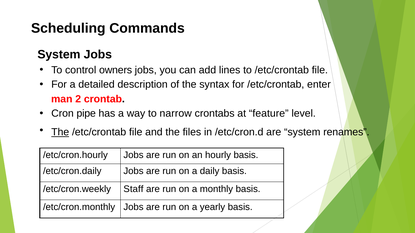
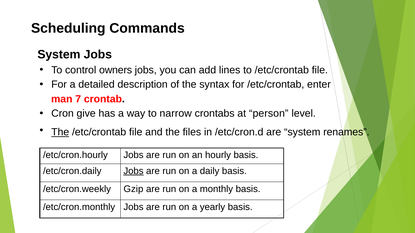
2: 2 -> 7
pipe: pipe -> give
feature: feature -> person
Jobs at (133, 171) underline: none -> present
Staff: Staff -> Gzip
